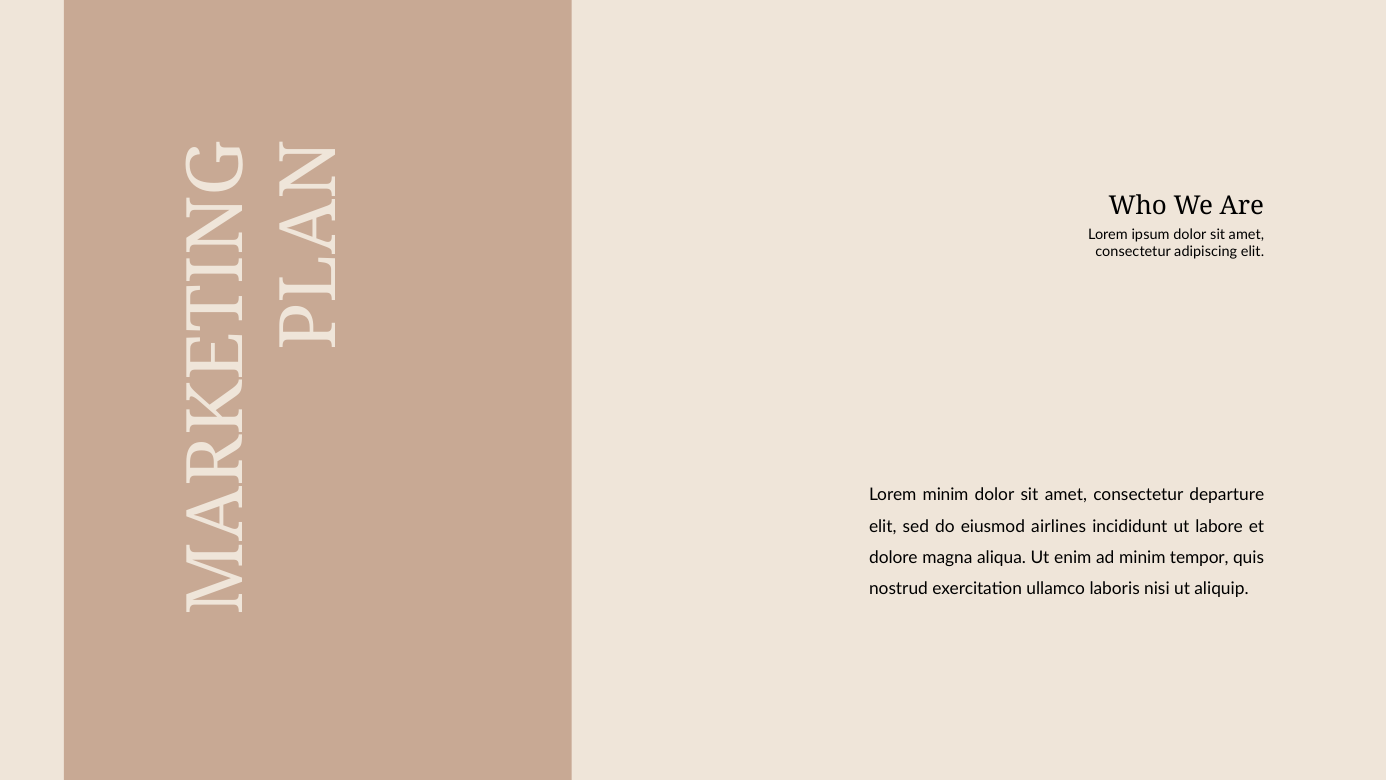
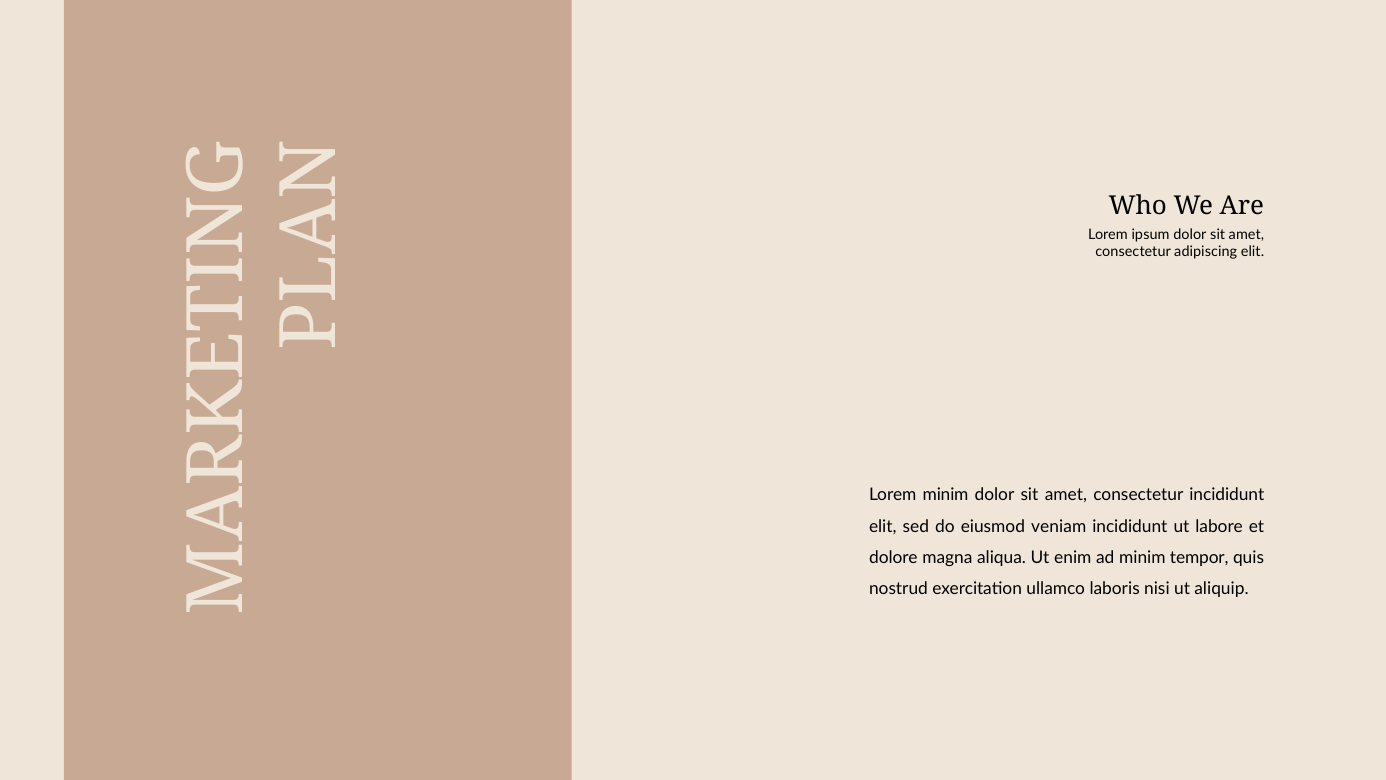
consectetur departure: departure -> incididunt
airlines: airlines -> veniam
